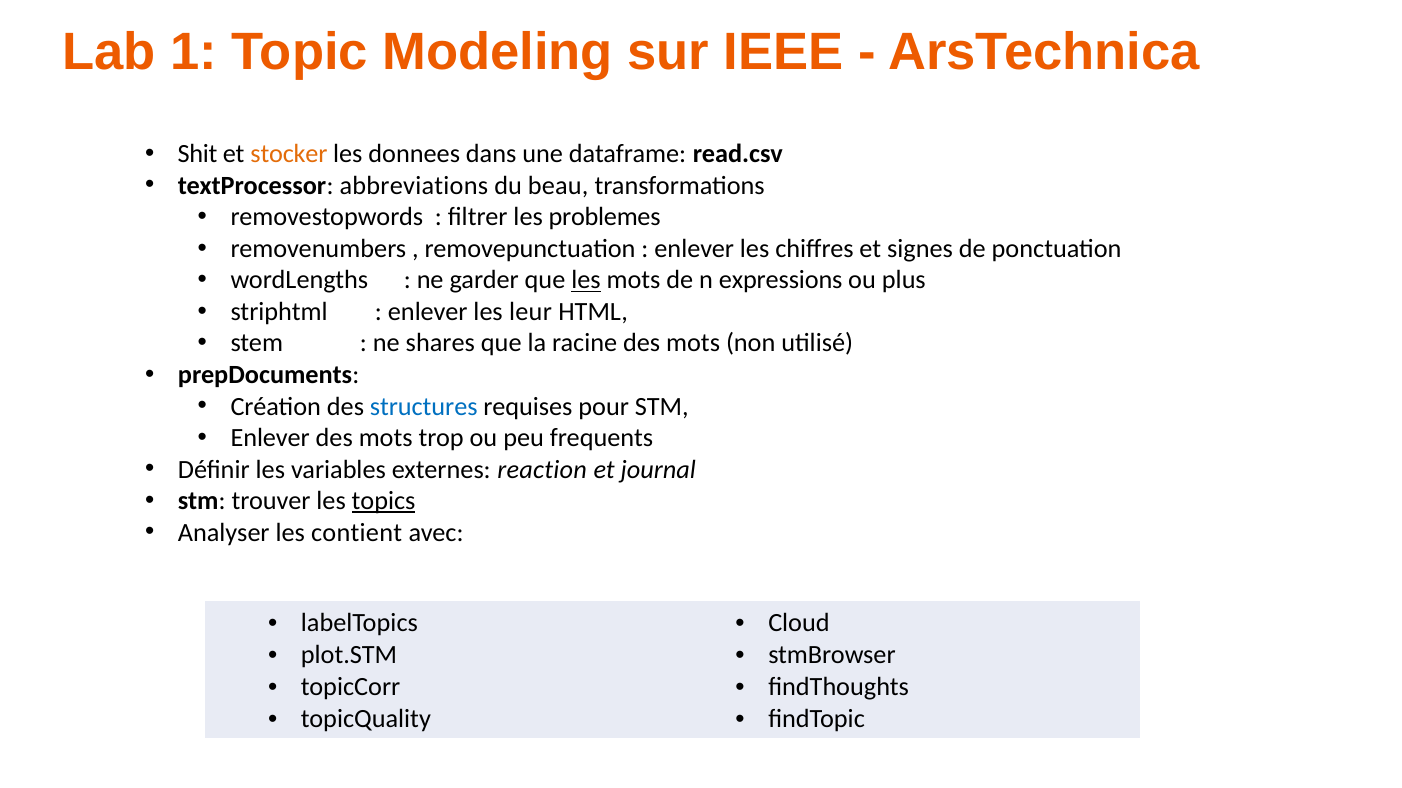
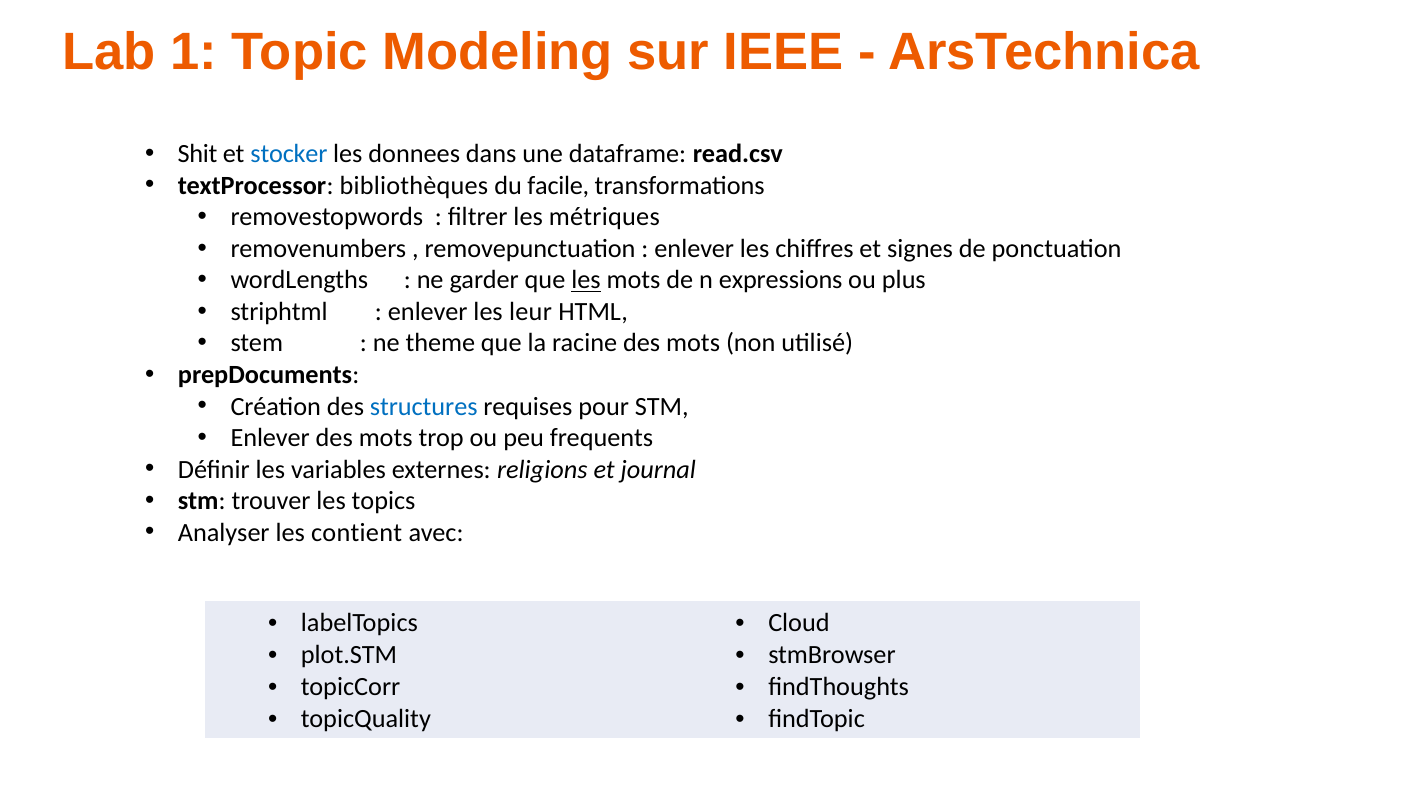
stocker colour: orange -> blue
abbreviations: abbreviations -> bibliothèques
beau: beau -> facile
problemes: problemes -> métriques
shares: shares -> theme
reaction: reaction -> religions
topics underline: present -> none
